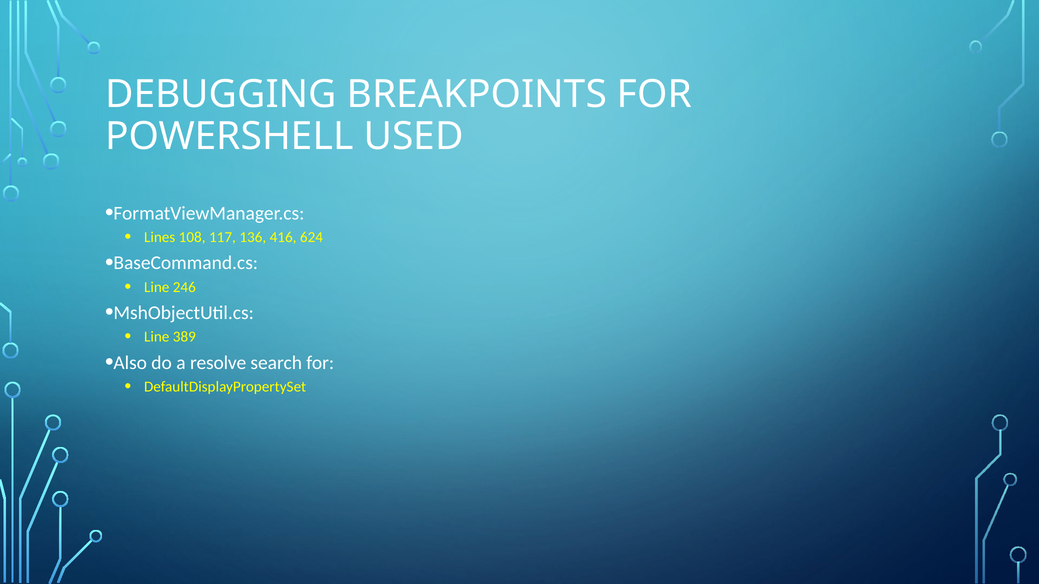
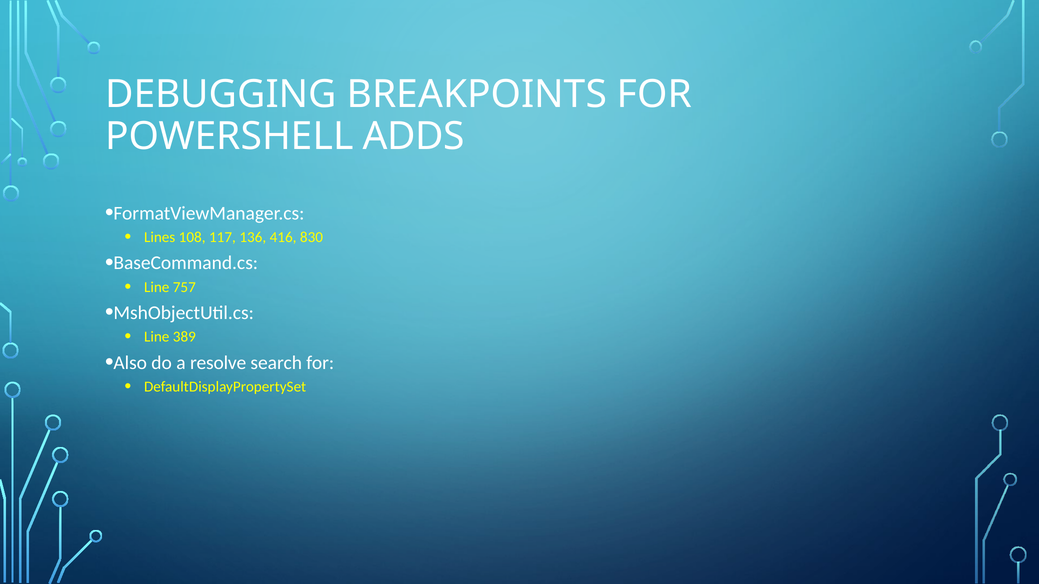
USED: USED -> ADDS
624: 624 -> 830
246: 246 -> 757
